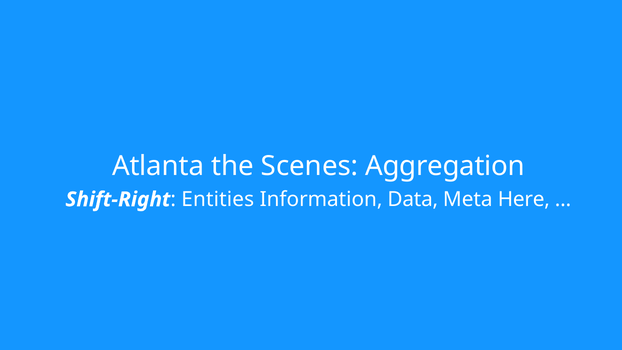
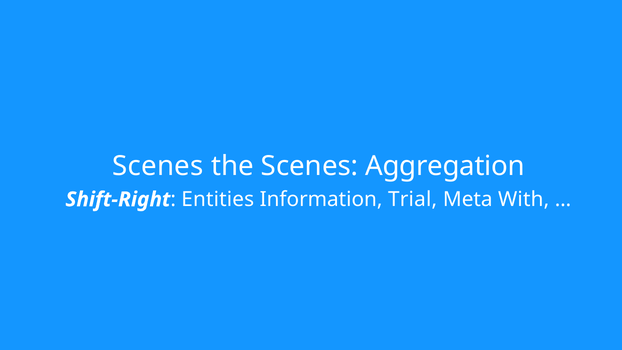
Atlanta at (158, 166): Atlanta -> Scenes
Data: Data -> Trial
Here: Here -> With
